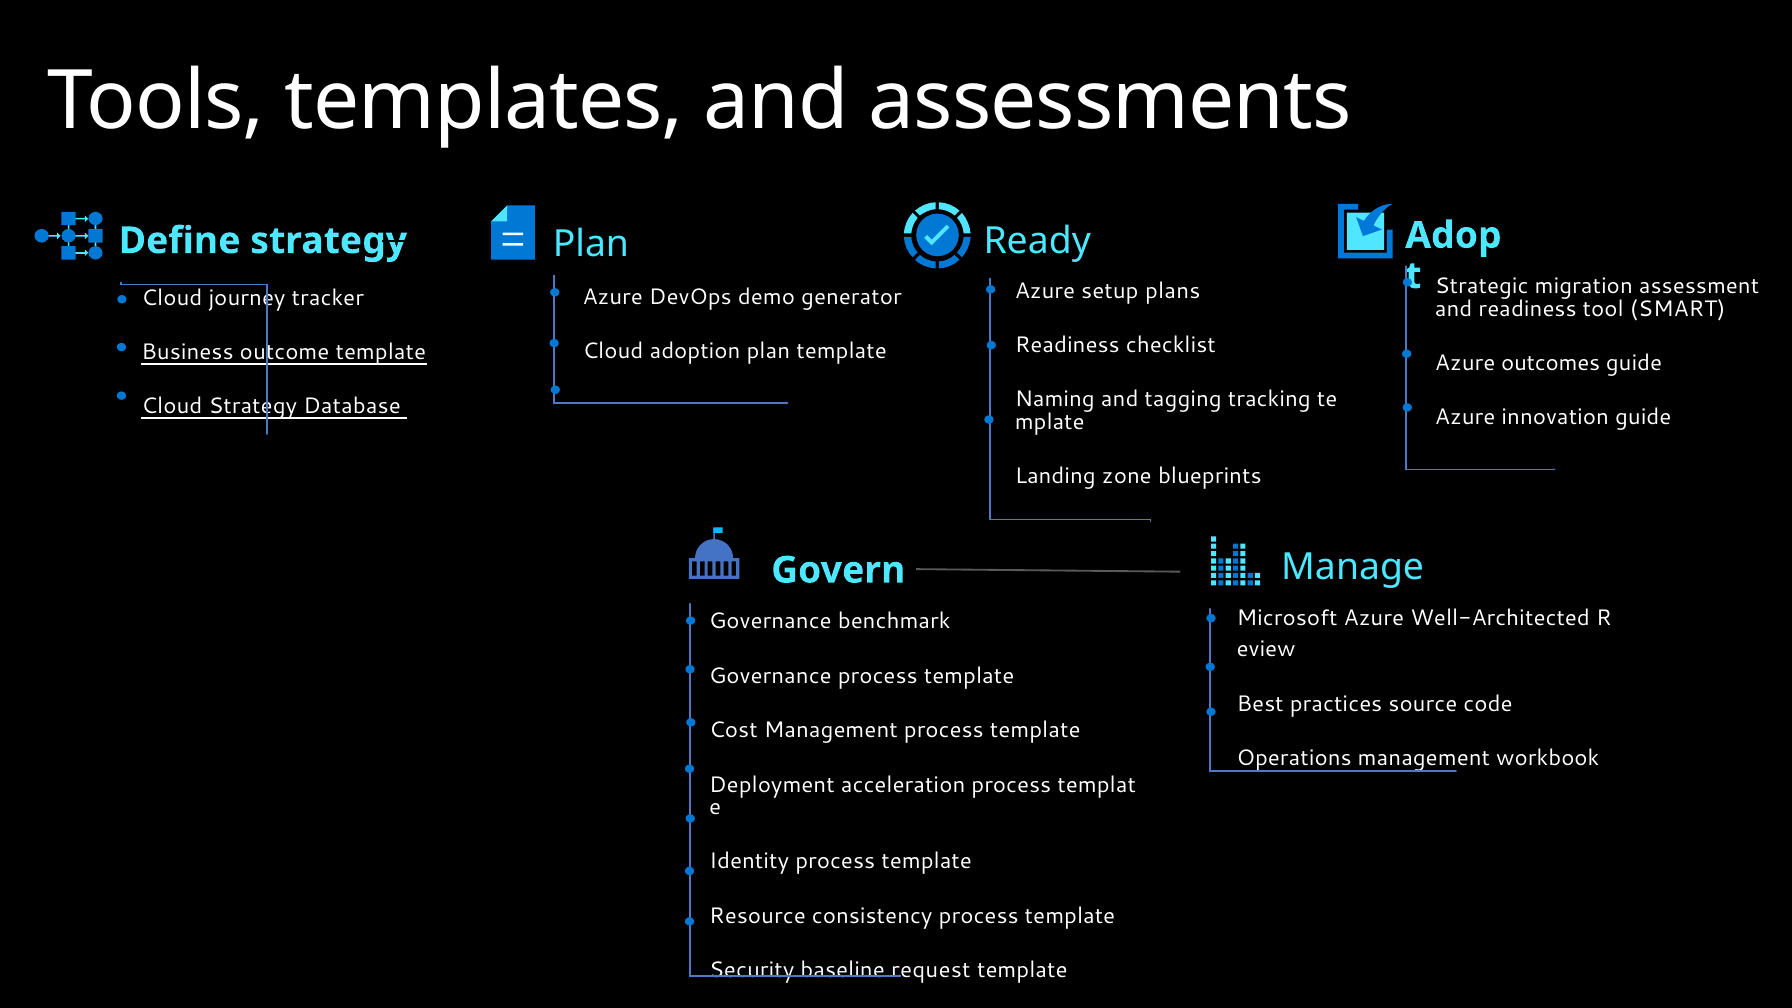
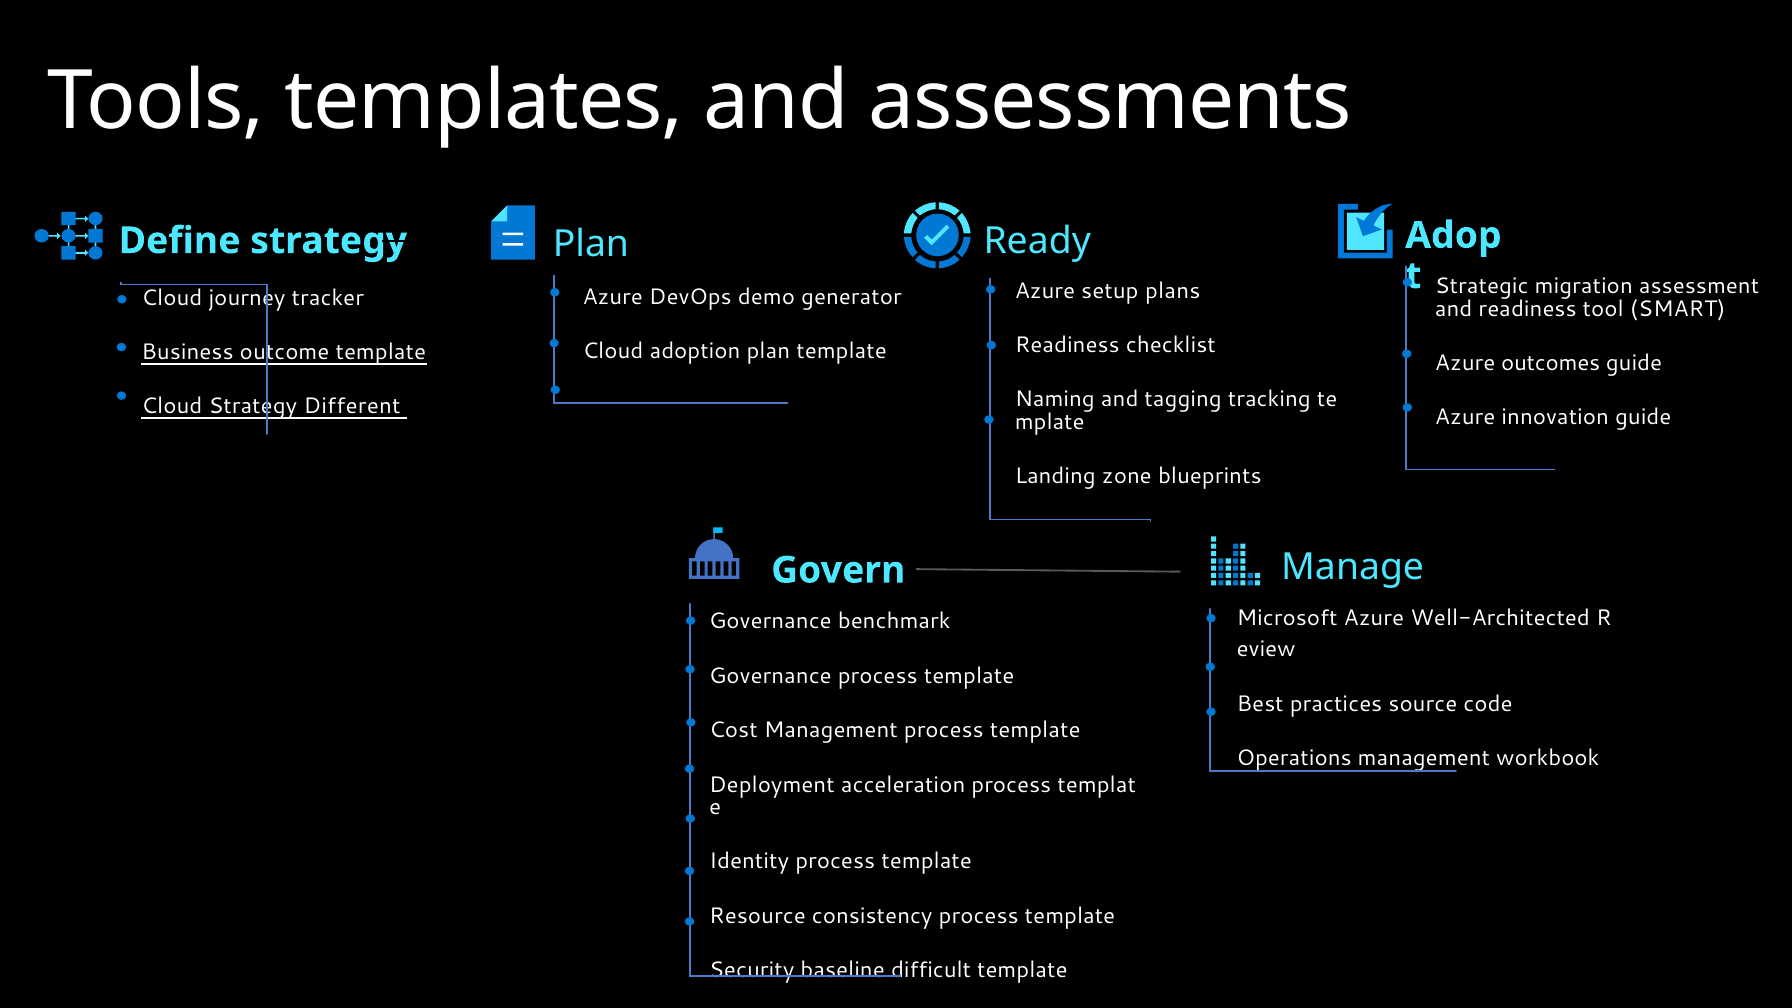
Database: Database -> Different
request: request -> difficult
